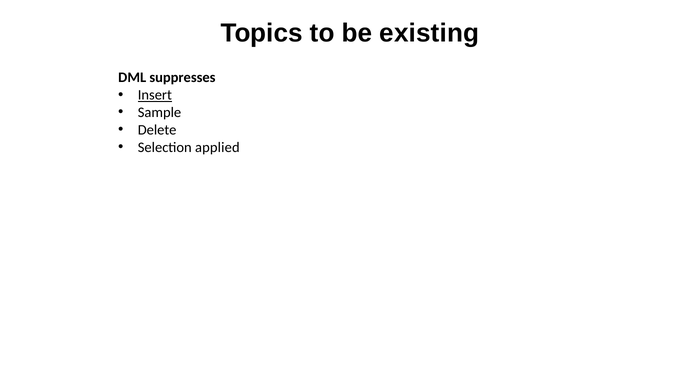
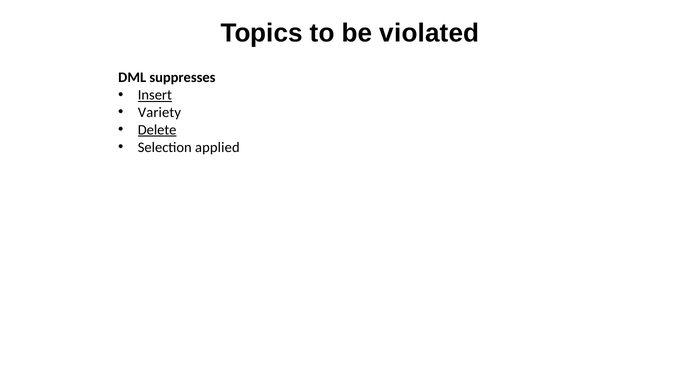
existing: existing -> violated
Sample: Sample -> Variety
Delete underline: none -> present
